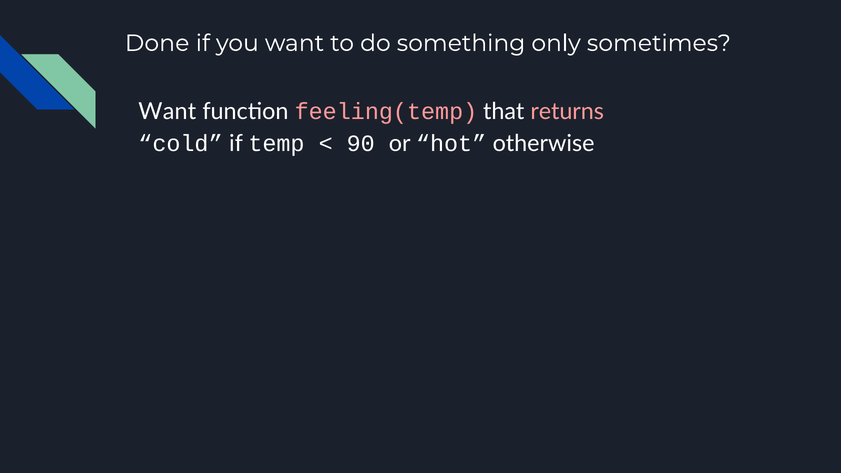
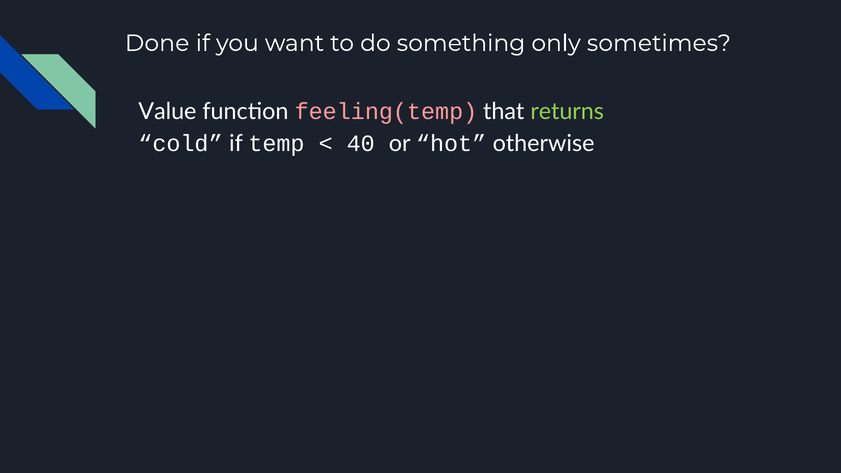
Want at (167, 111): Want -> Value
returns colour: pink -> light green
90: 90 -> 40
